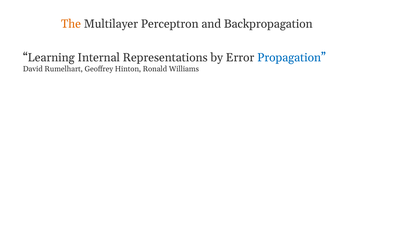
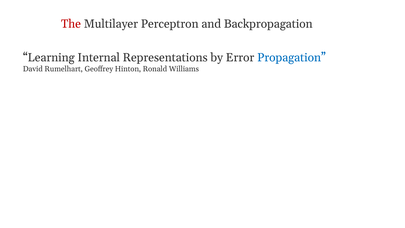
The colour: orange -> red
